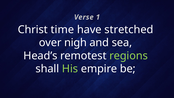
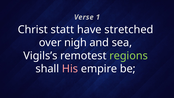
time: time -> statt
Head’s: Head’s -> Vigils’s
His colour: light green -> pink
